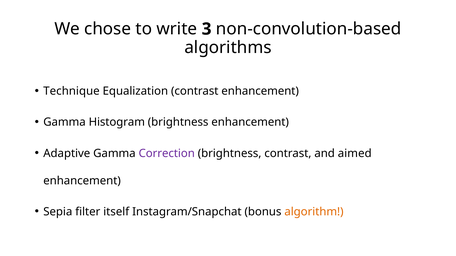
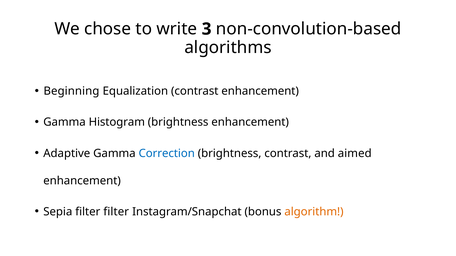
Technique: Technique -> Beginning
Correction colour: purple -> blue
filter itself: itself -> filter
